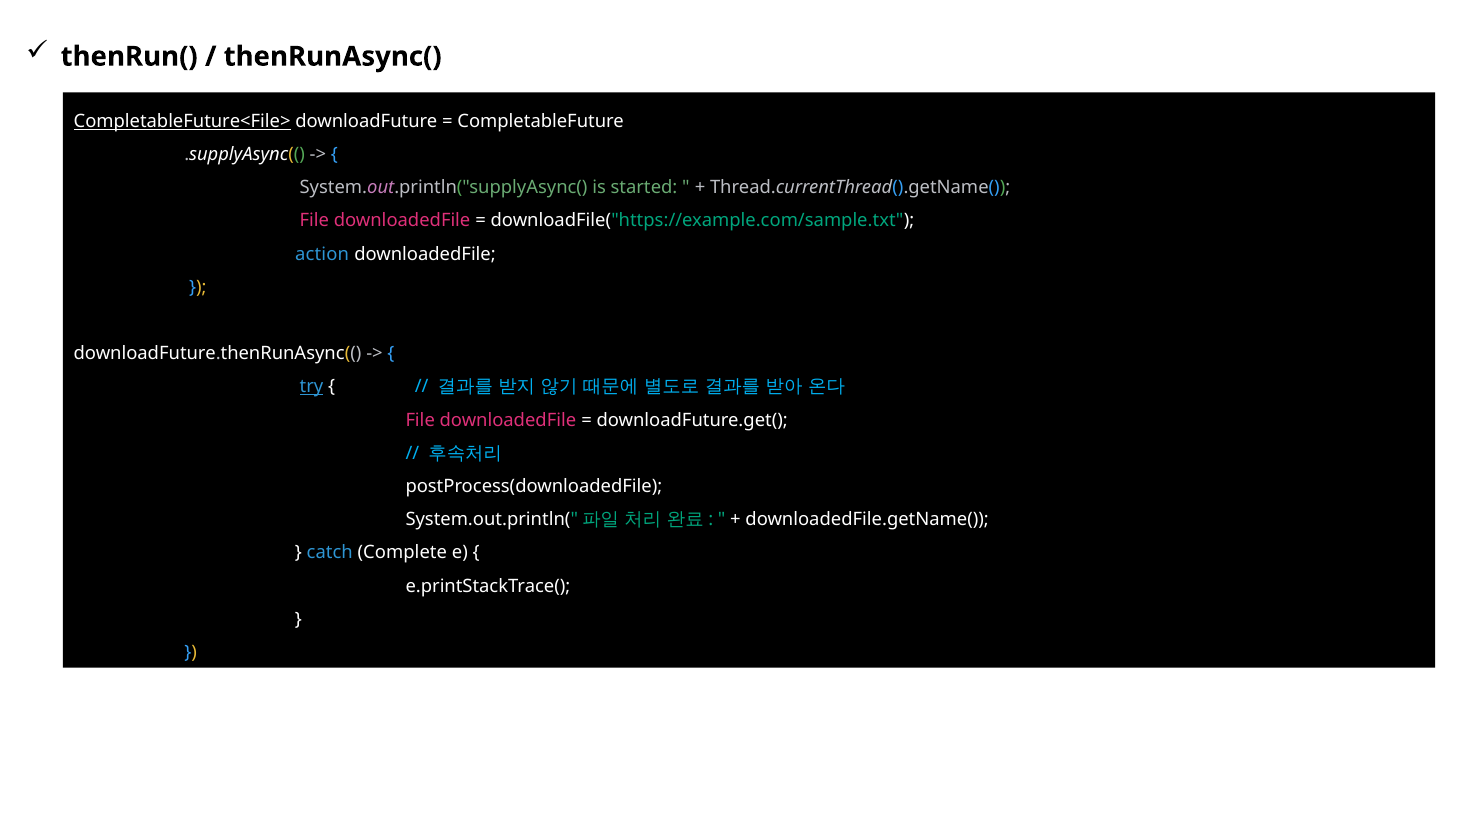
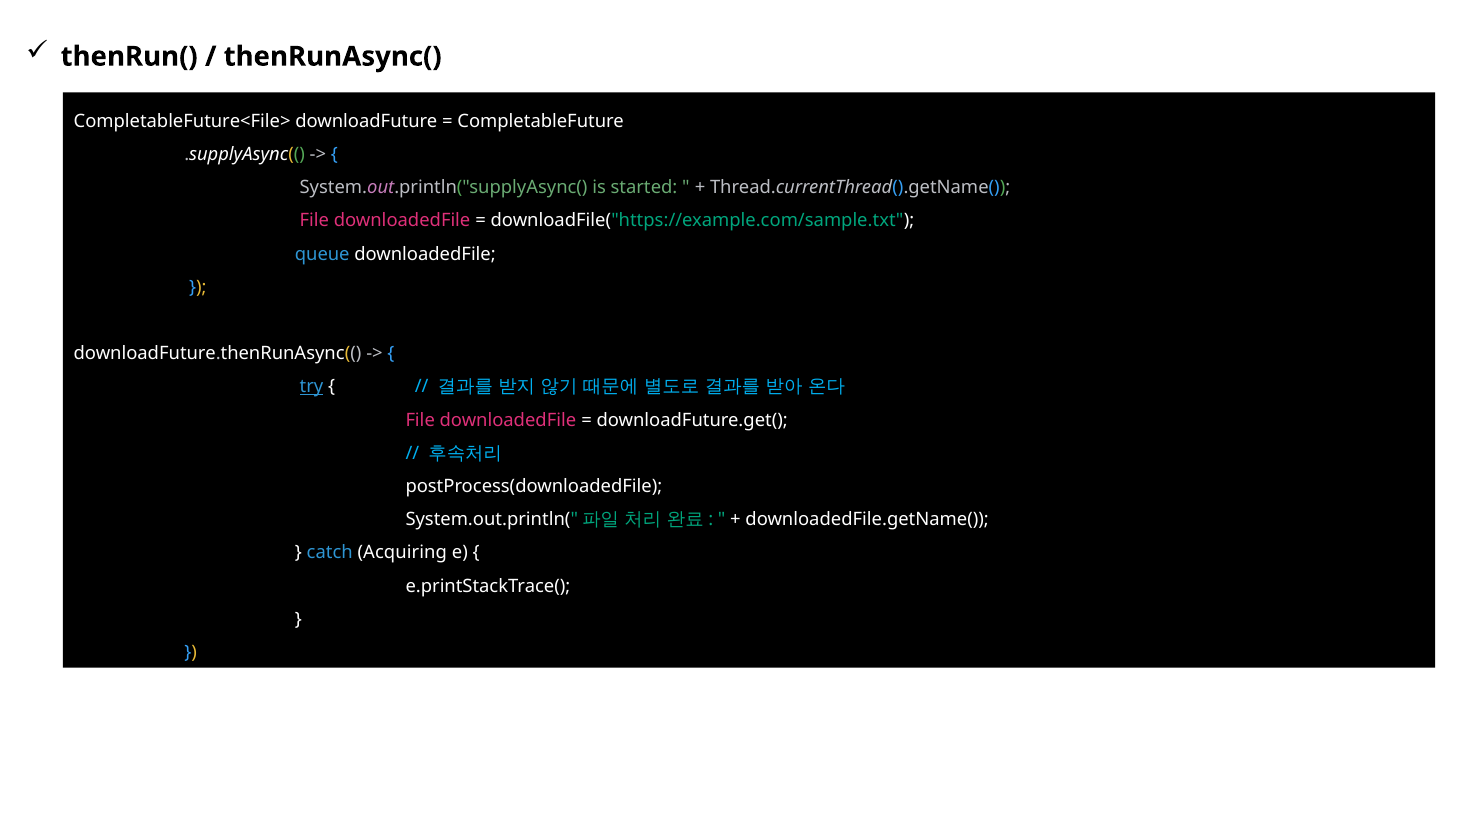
CompletableFuture<File> underline: present -> none
action: action -> queue
Complete: Complete -> Acquiring
